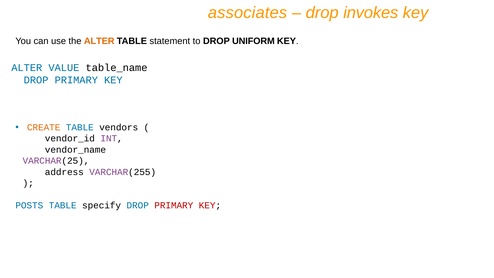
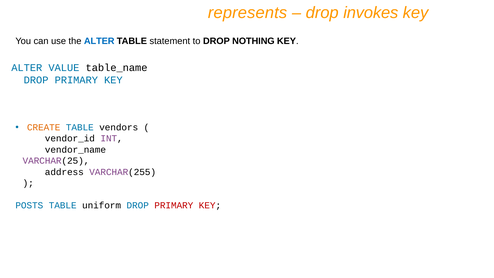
associates: associates -> represents
ALTER at (99, 41) colour: orange -> blue
UNIFORM: UNIFORM -> NOTHING
specify: specify -> uniform
